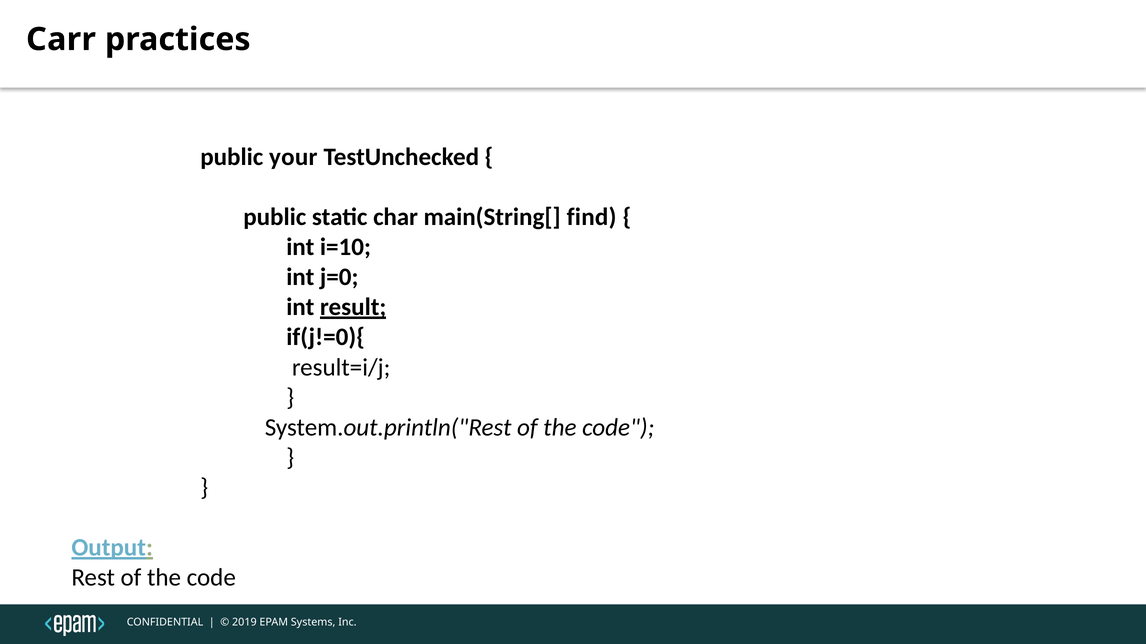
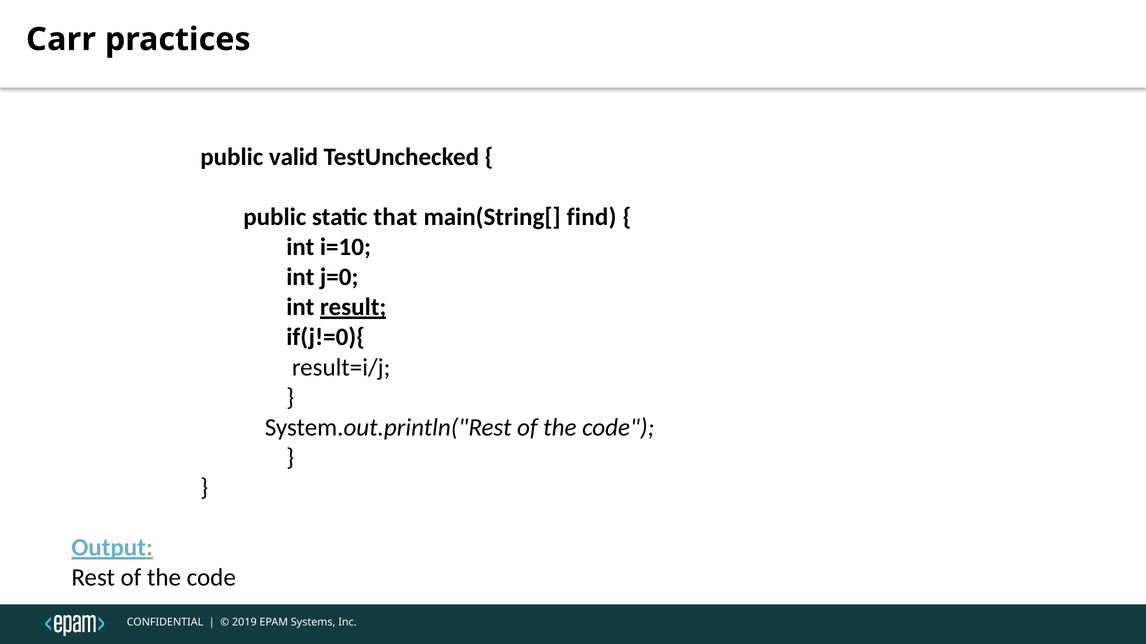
your: your -> valid
char: char -> that
